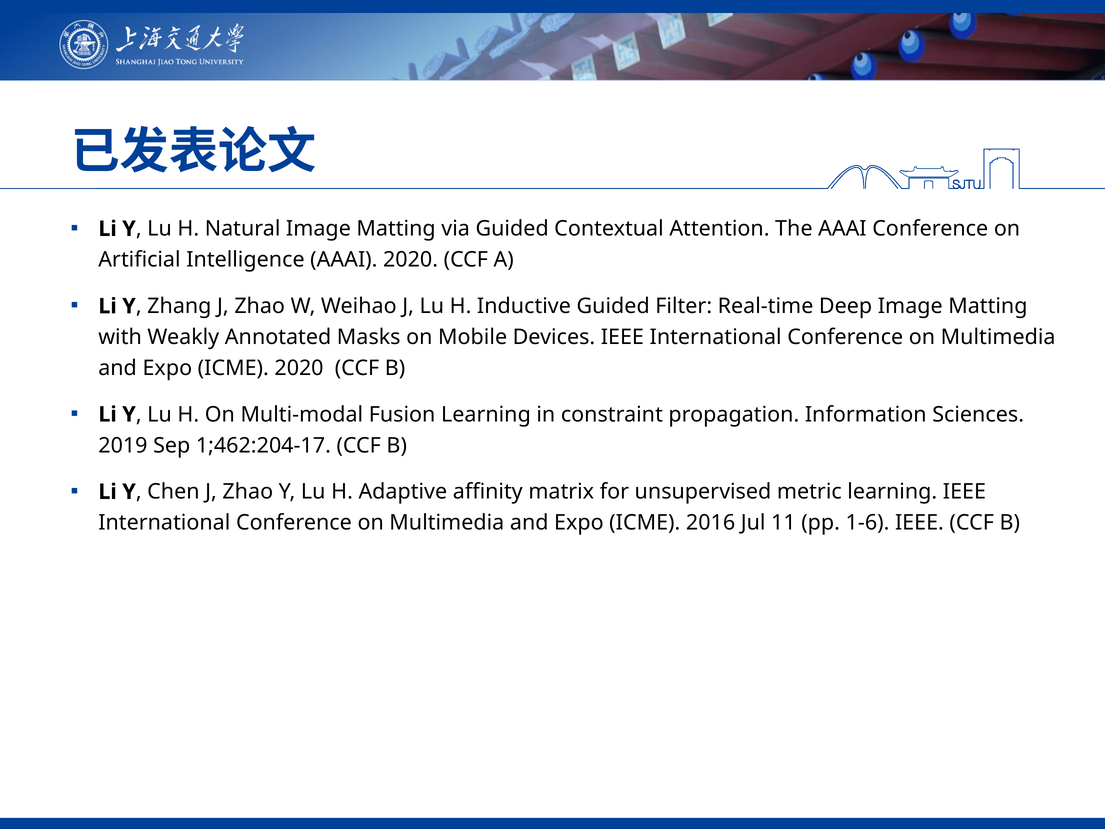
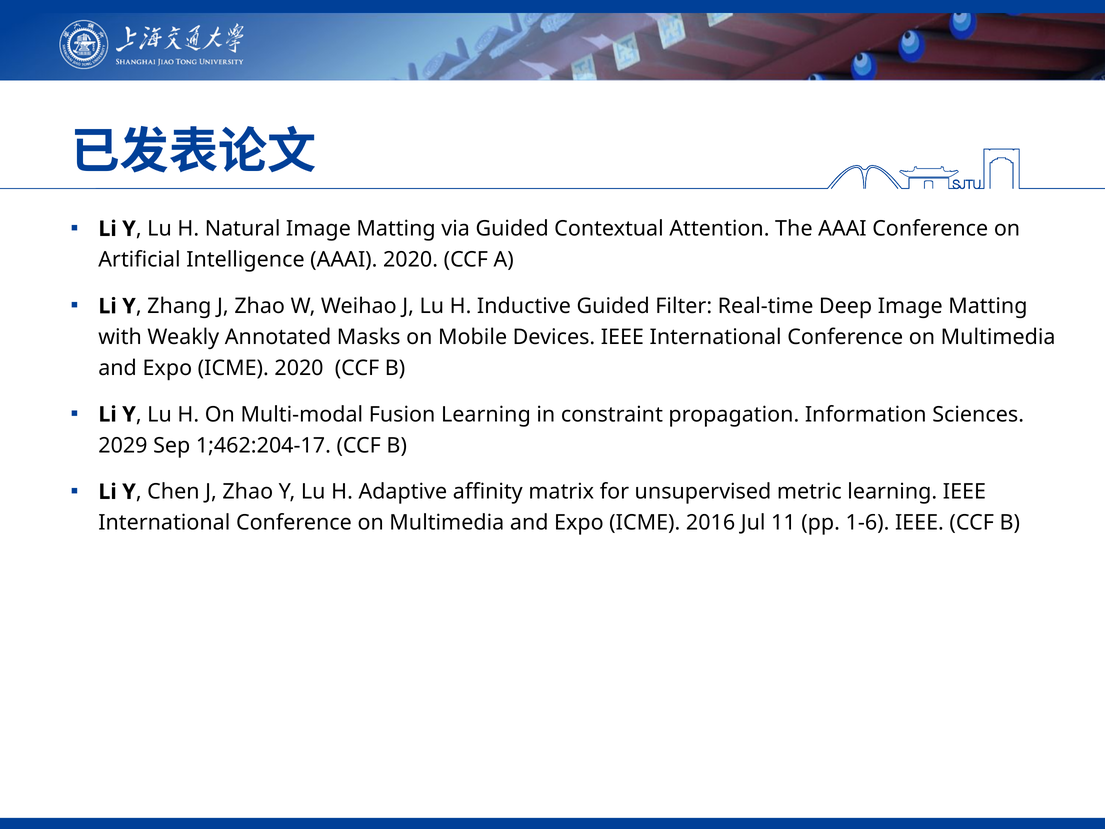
2019: 2019 -> 2029
